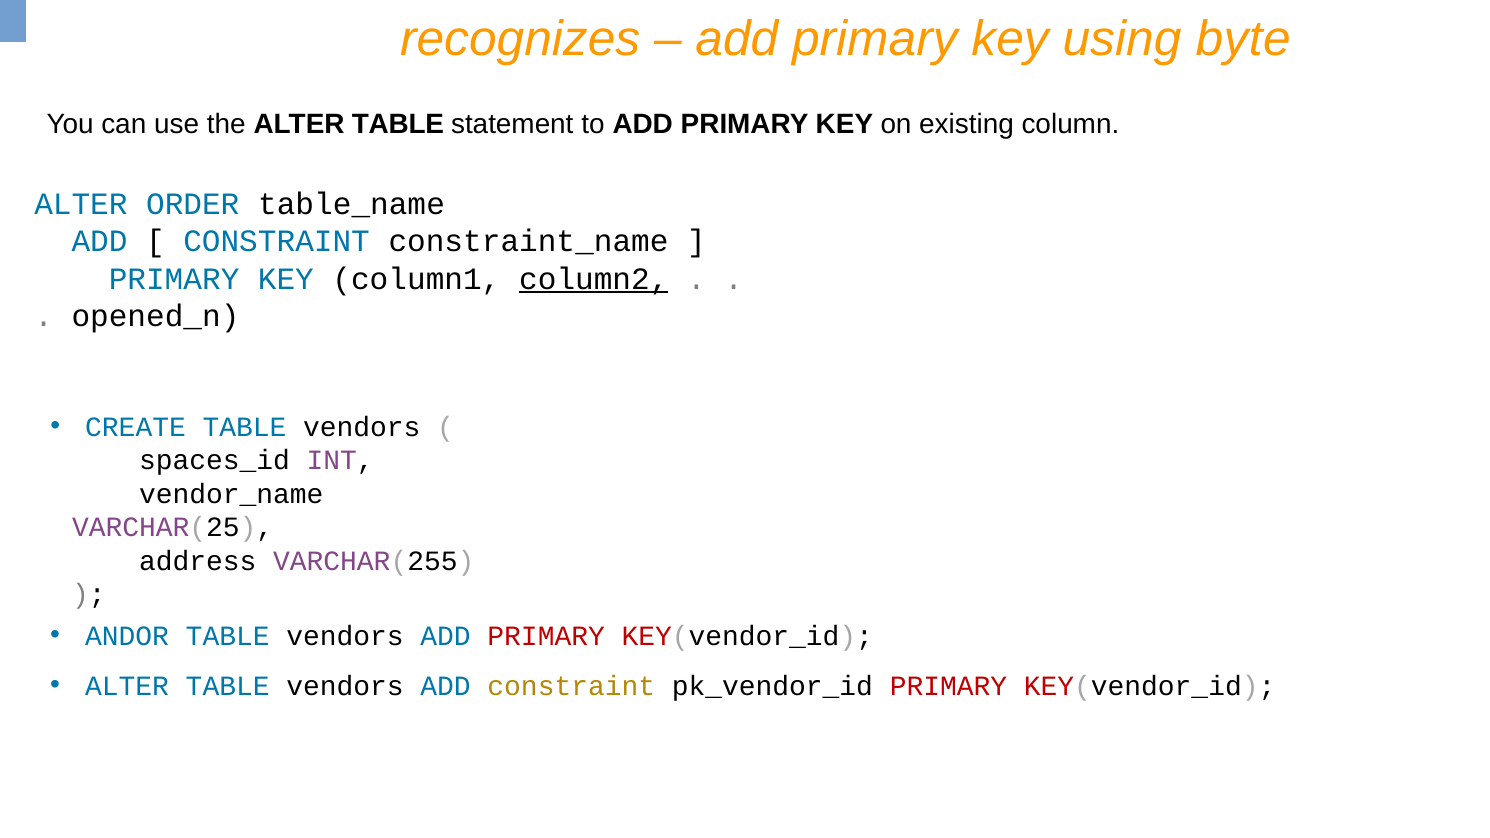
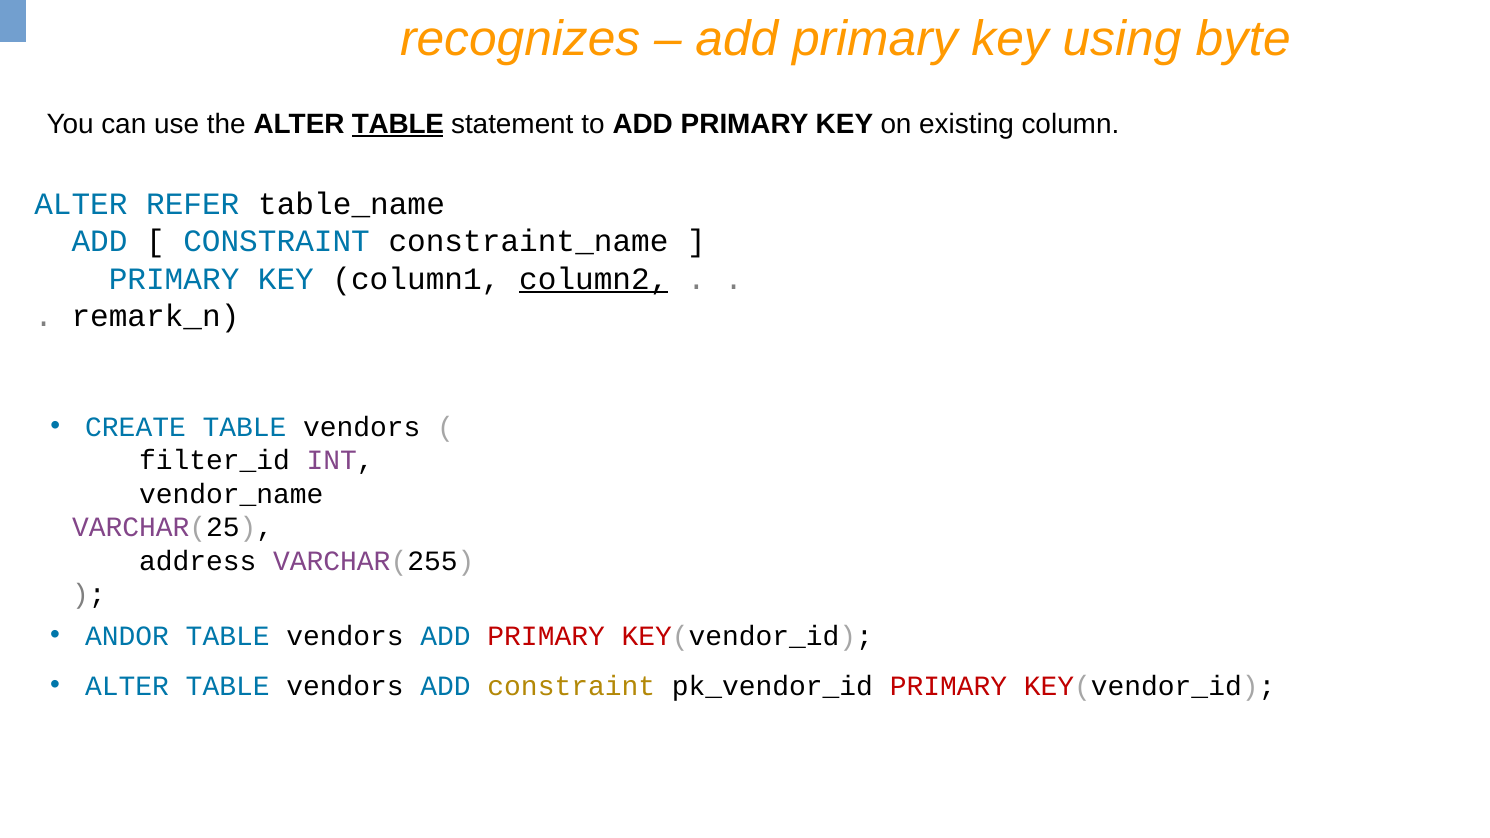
TABLE at (398, 124) underline: none -> present
ORDER: ORDER -> REFER
opened_n: opened_n -> remark_n
spaces_id: spaces_id -> filter_id
